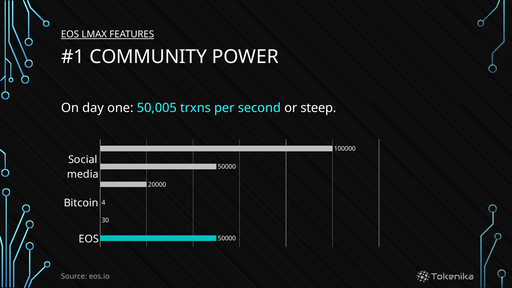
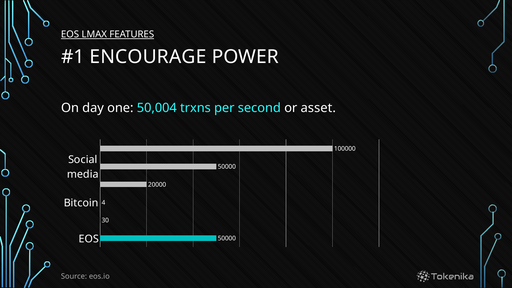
COMMUNITY: COMMUNITY -> ENCOURAGE
50,005: 50,005 -> 50,004
steep: steep -> asset
